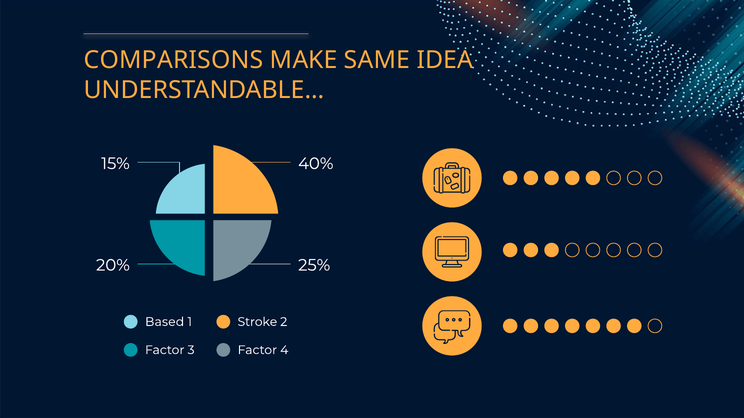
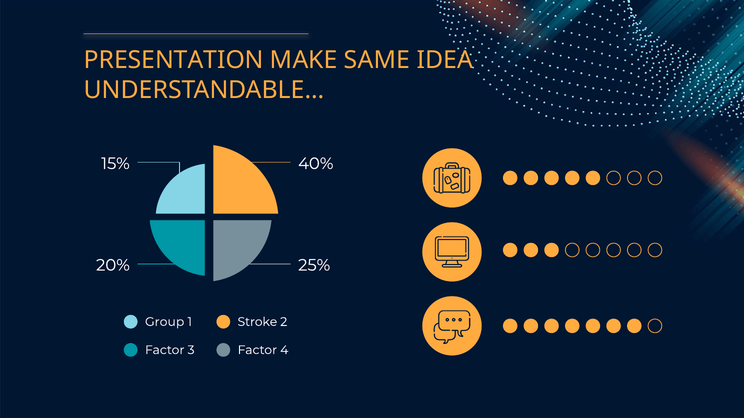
COMPARISONS: COMPARISONS -> PRESENTATION
Based: Based -> Group
